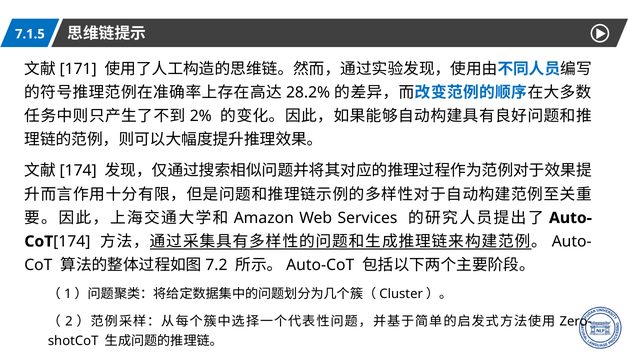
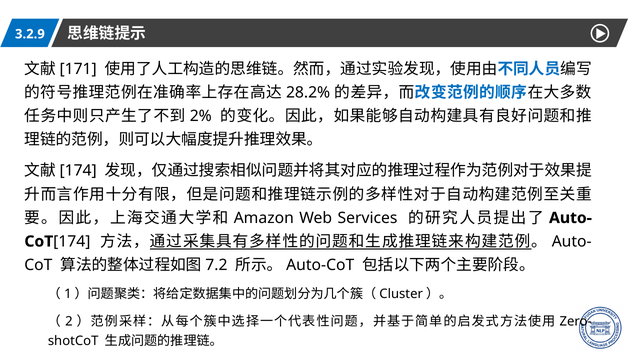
7.1.5: 7.1.5 -> 3.2.9
